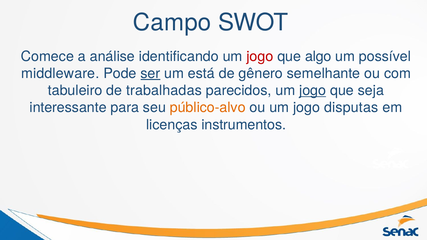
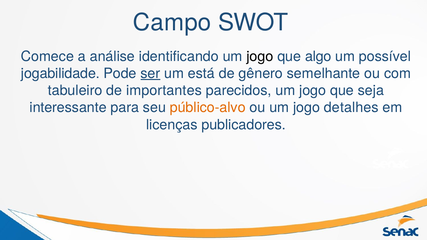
jogo at (260, 56) colour: red -> black
middleware: middleware -> jogabilidade
trabalhadas: trabalhadas -> importantes
jogo at (313, 91) underline: present -> none
disputas: disputas -> detalhes
instrumentos: instrumentos -> publicadores
